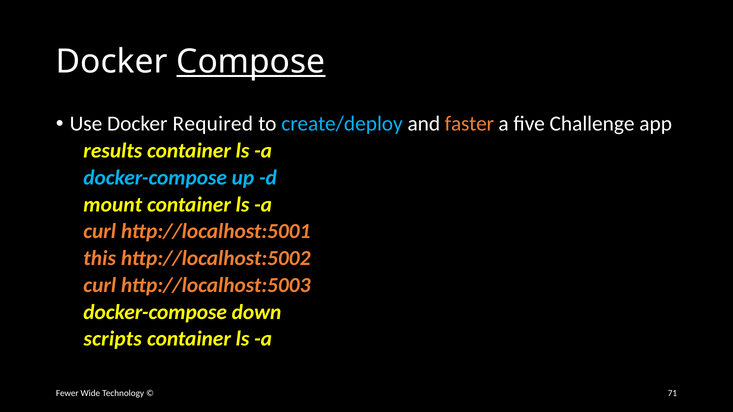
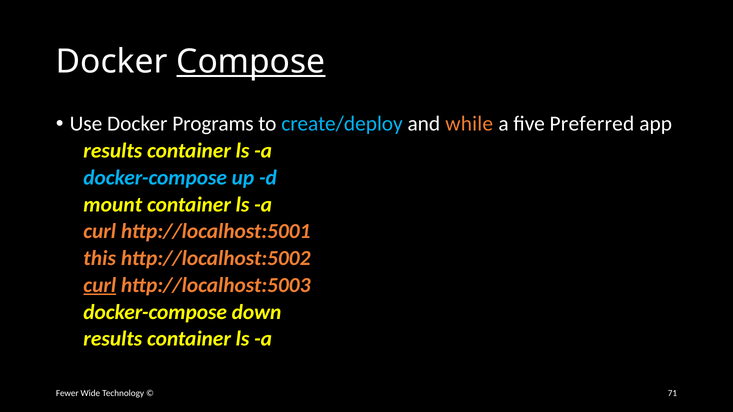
Required: Required -> Programs
faster: faster -> while
Challenge: Challenge -> Preferred
curl at (100, 285) underline: none -> present
scripts at (113, 339): scripts -> results
